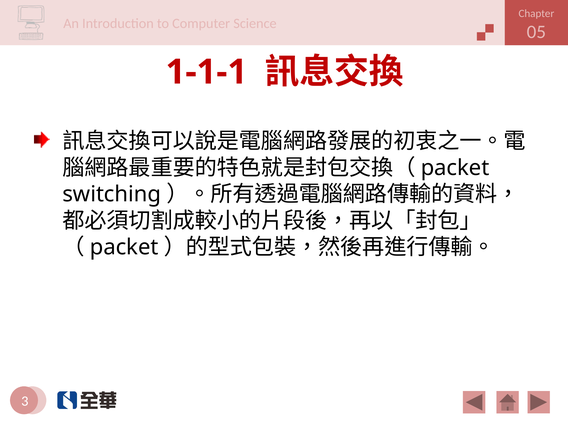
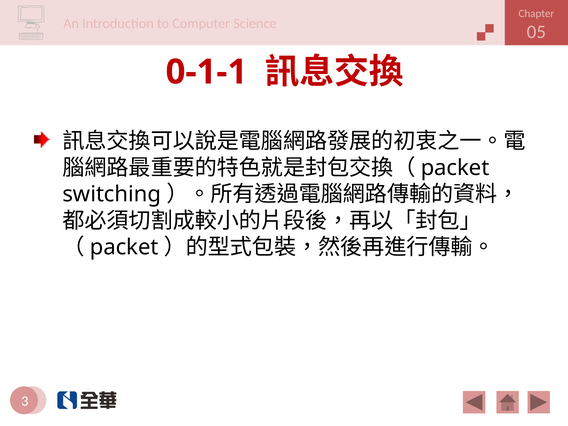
1-1-1: 1-1-1 -> 0-1-1
